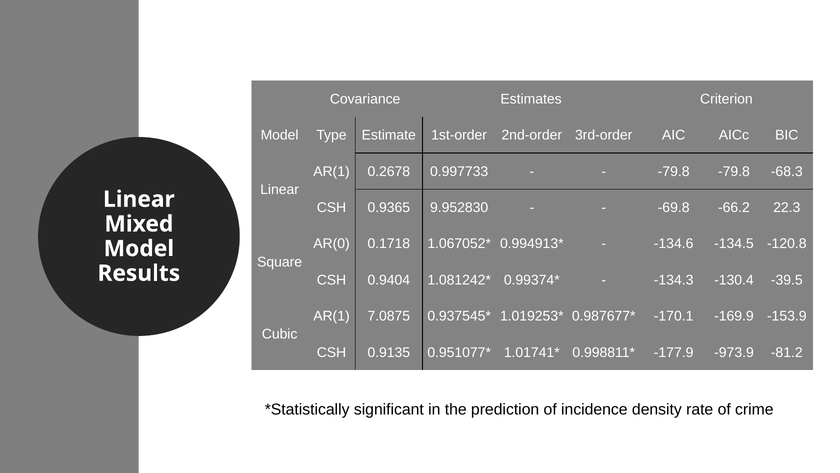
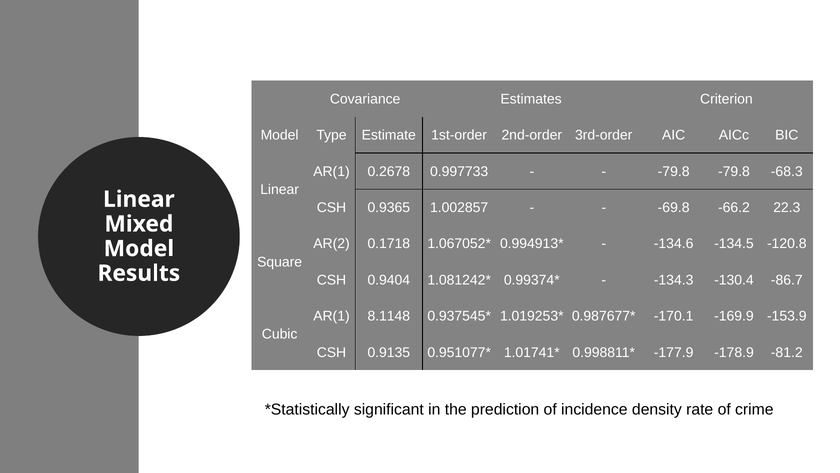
9.952830: 9.952830 -> 1.002857
AR(0: AR(0 -> AR(2
-39.5: -39.5 -> -86.7
7.0875: 7.0875 -> 8.1148
-973.9: -973.9 -> -178.9
